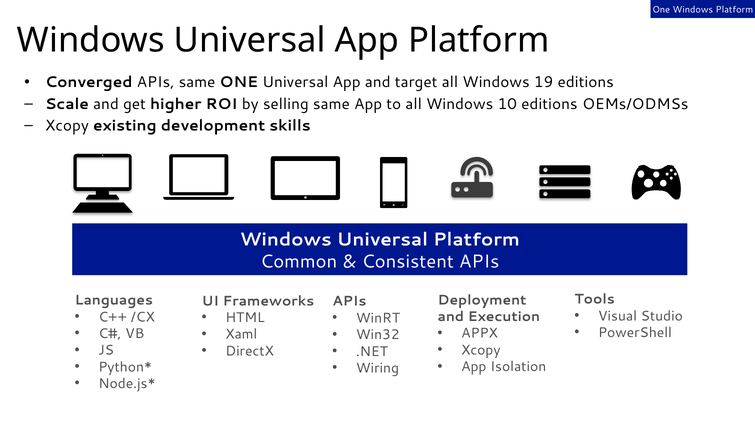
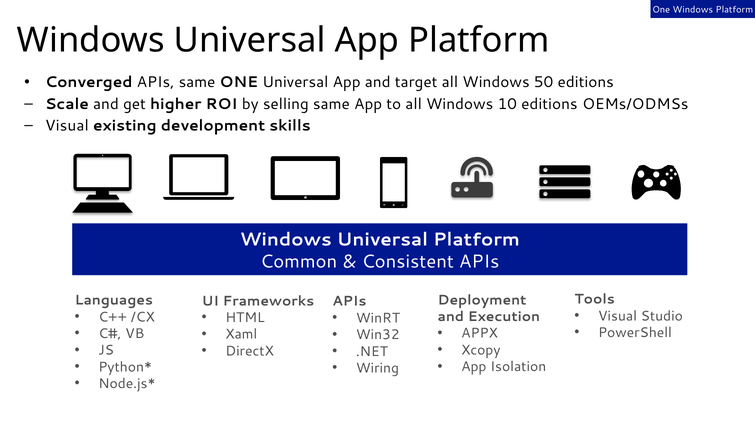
19: 19 -> 50
Xcopy at (67, 125): Xcopy -> Visual
